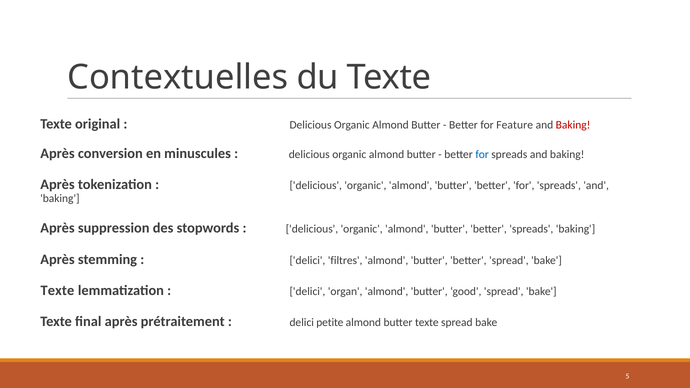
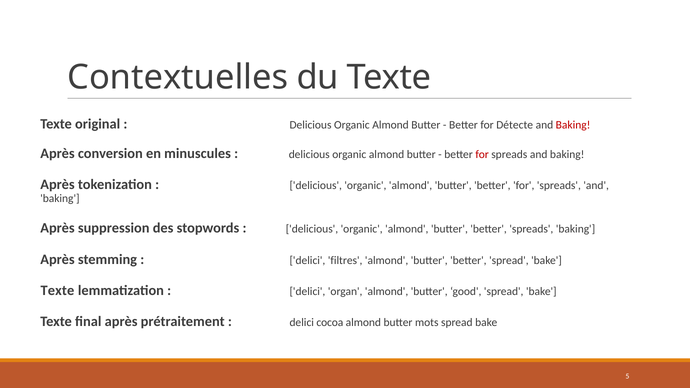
Feature: Feature -> Détecte
for at (482, 155) colour: blue -> red
petite: petite -> cocoa
butter texte: texte -> mots
